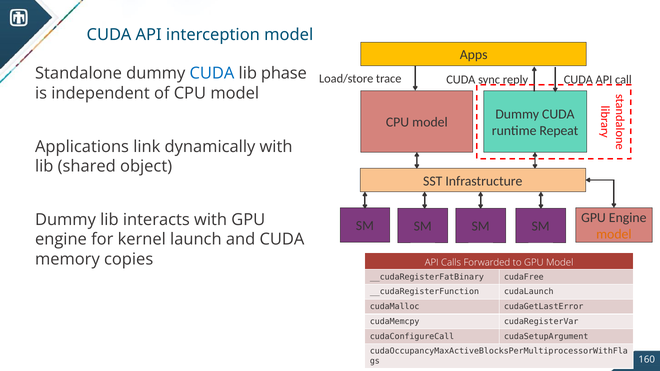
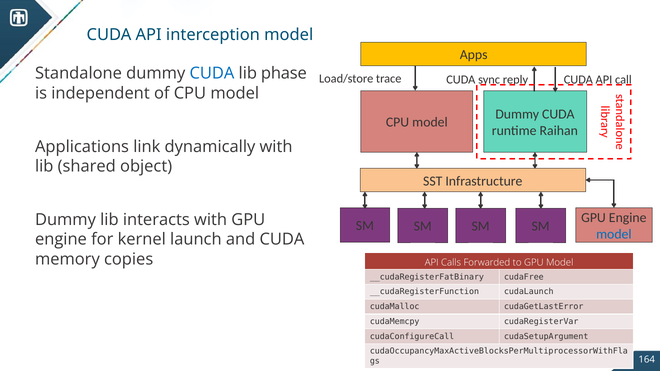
Repeat: Repeat -> Raihan
model at (614, 234) colour: orange -> blue
160: 160 -> 164
